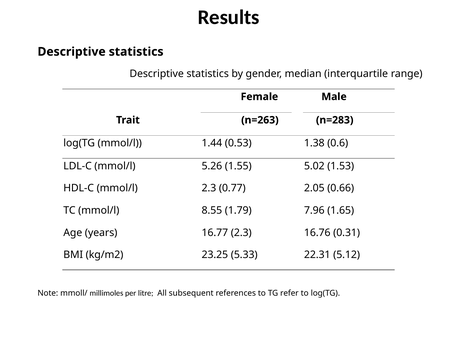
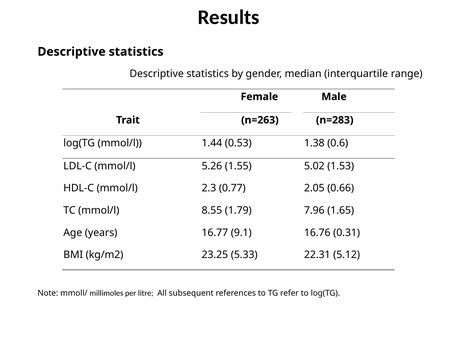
16.77 2.3: 2.3 -> 9.1
